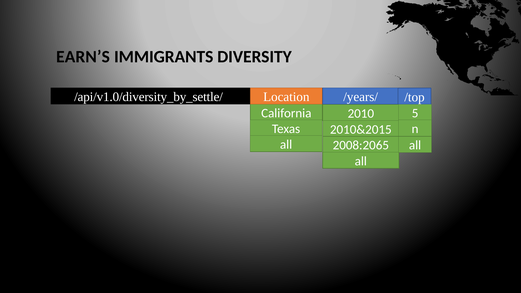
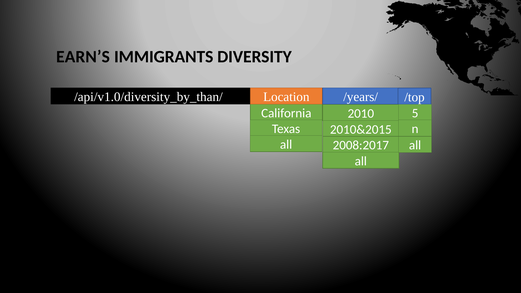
/api/v1.0/diversity_by_settle/: /api/v1.0/diversity_by_settle/ -> /api/v1.0/diversity_by_than/
2008:2065: 2008:2065 -> 2008:2017
